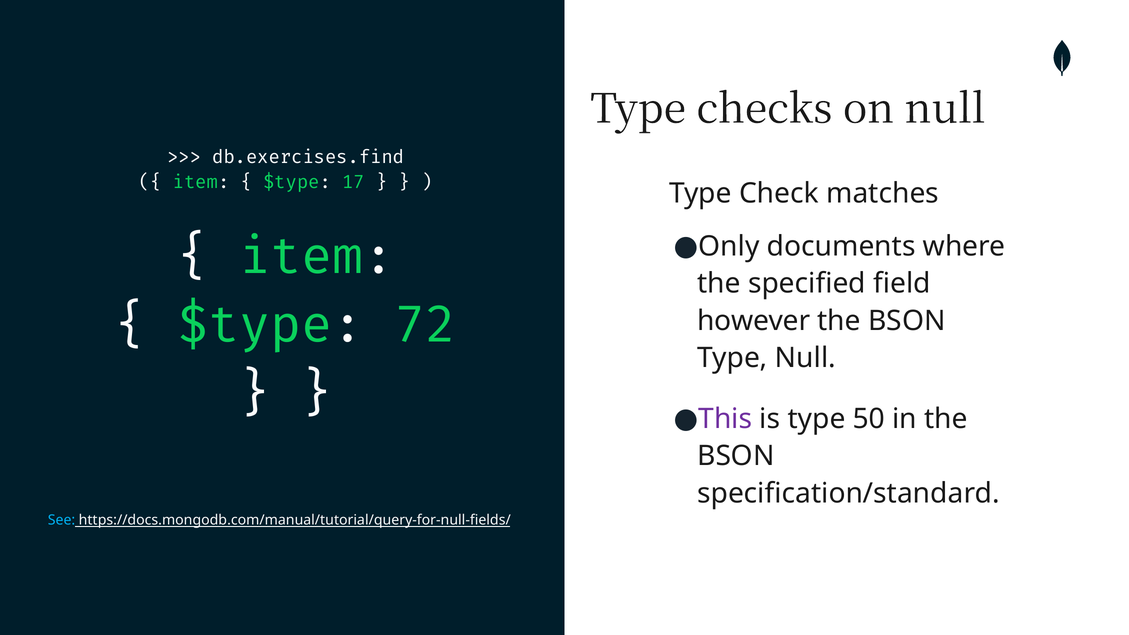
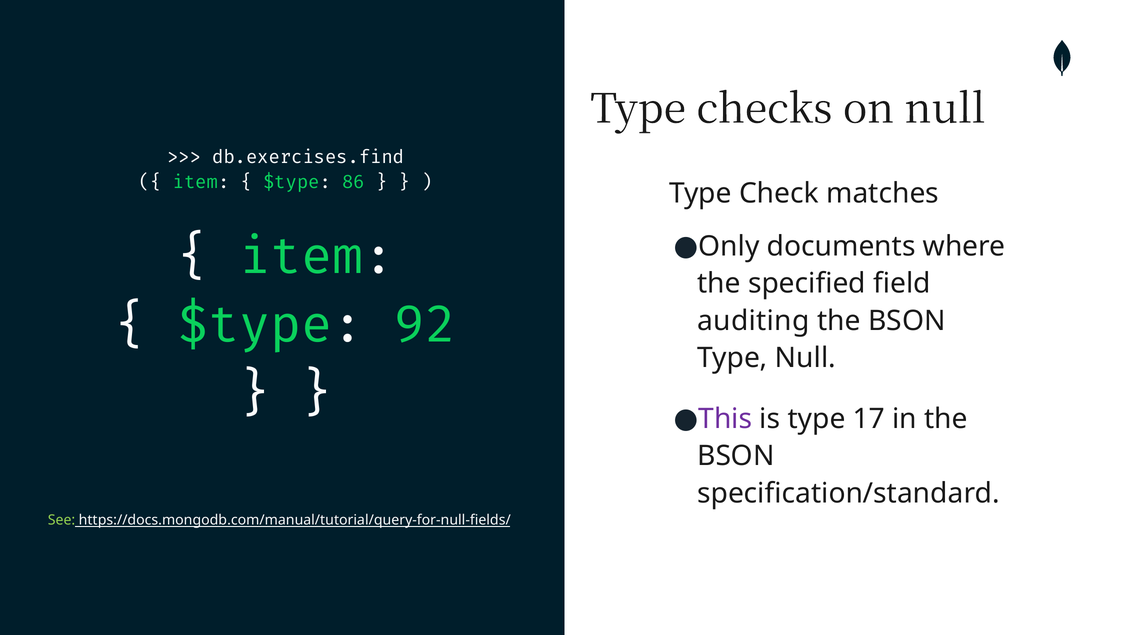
17: 17 -> 86
72: 72 -> 92
however: however -> auditing
50: 50 -> 17
See colour: light blue -> light green
